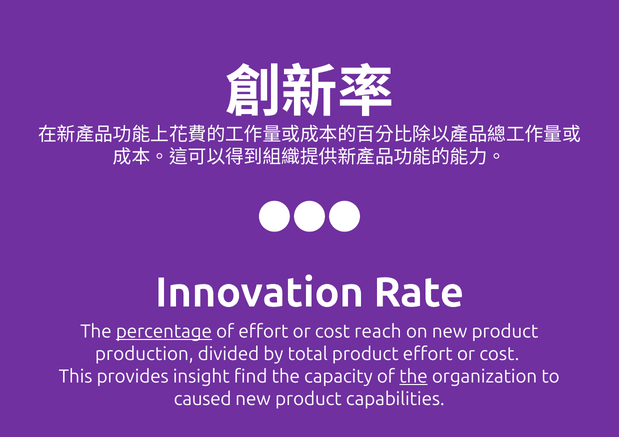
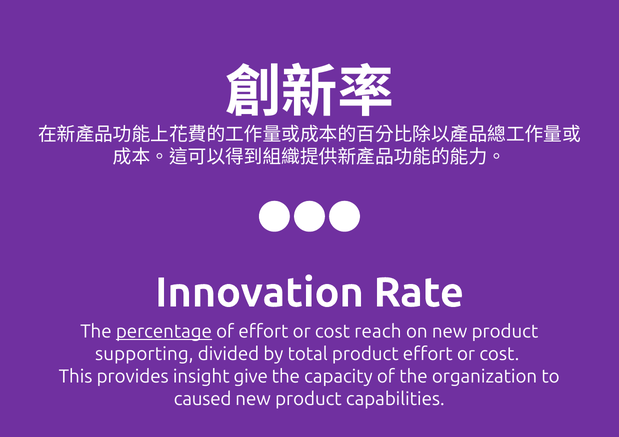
production: production -> supporting
find: find -> give
the at (413, 376) underline: present -> none
